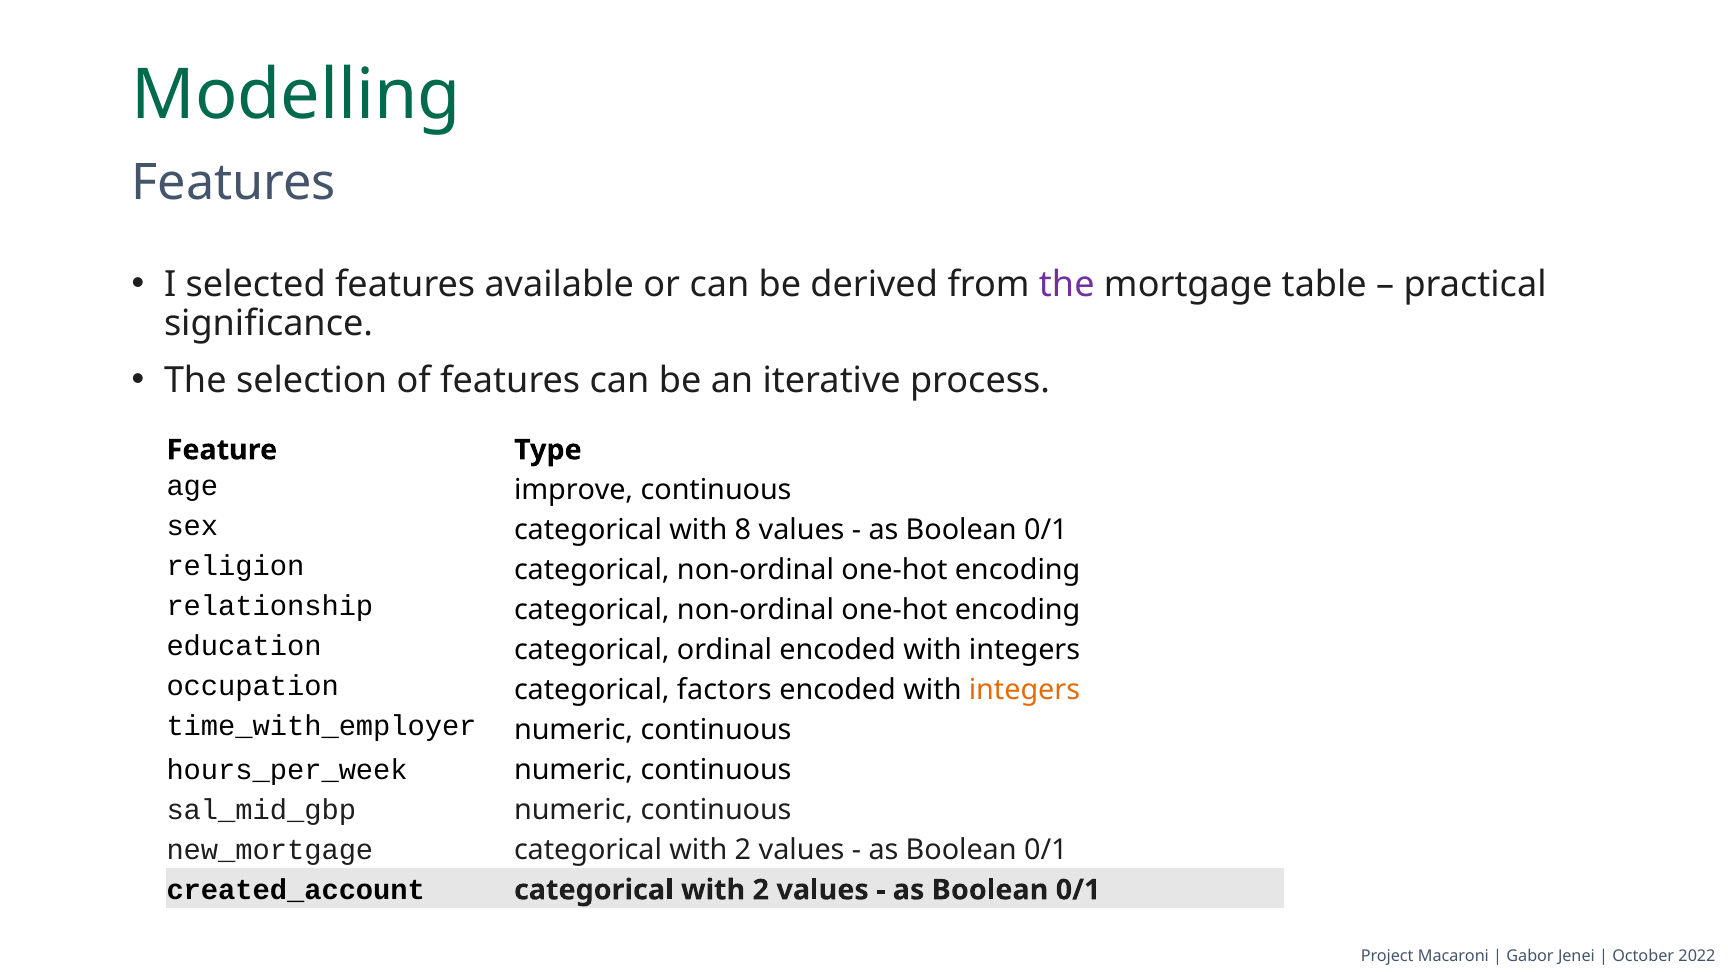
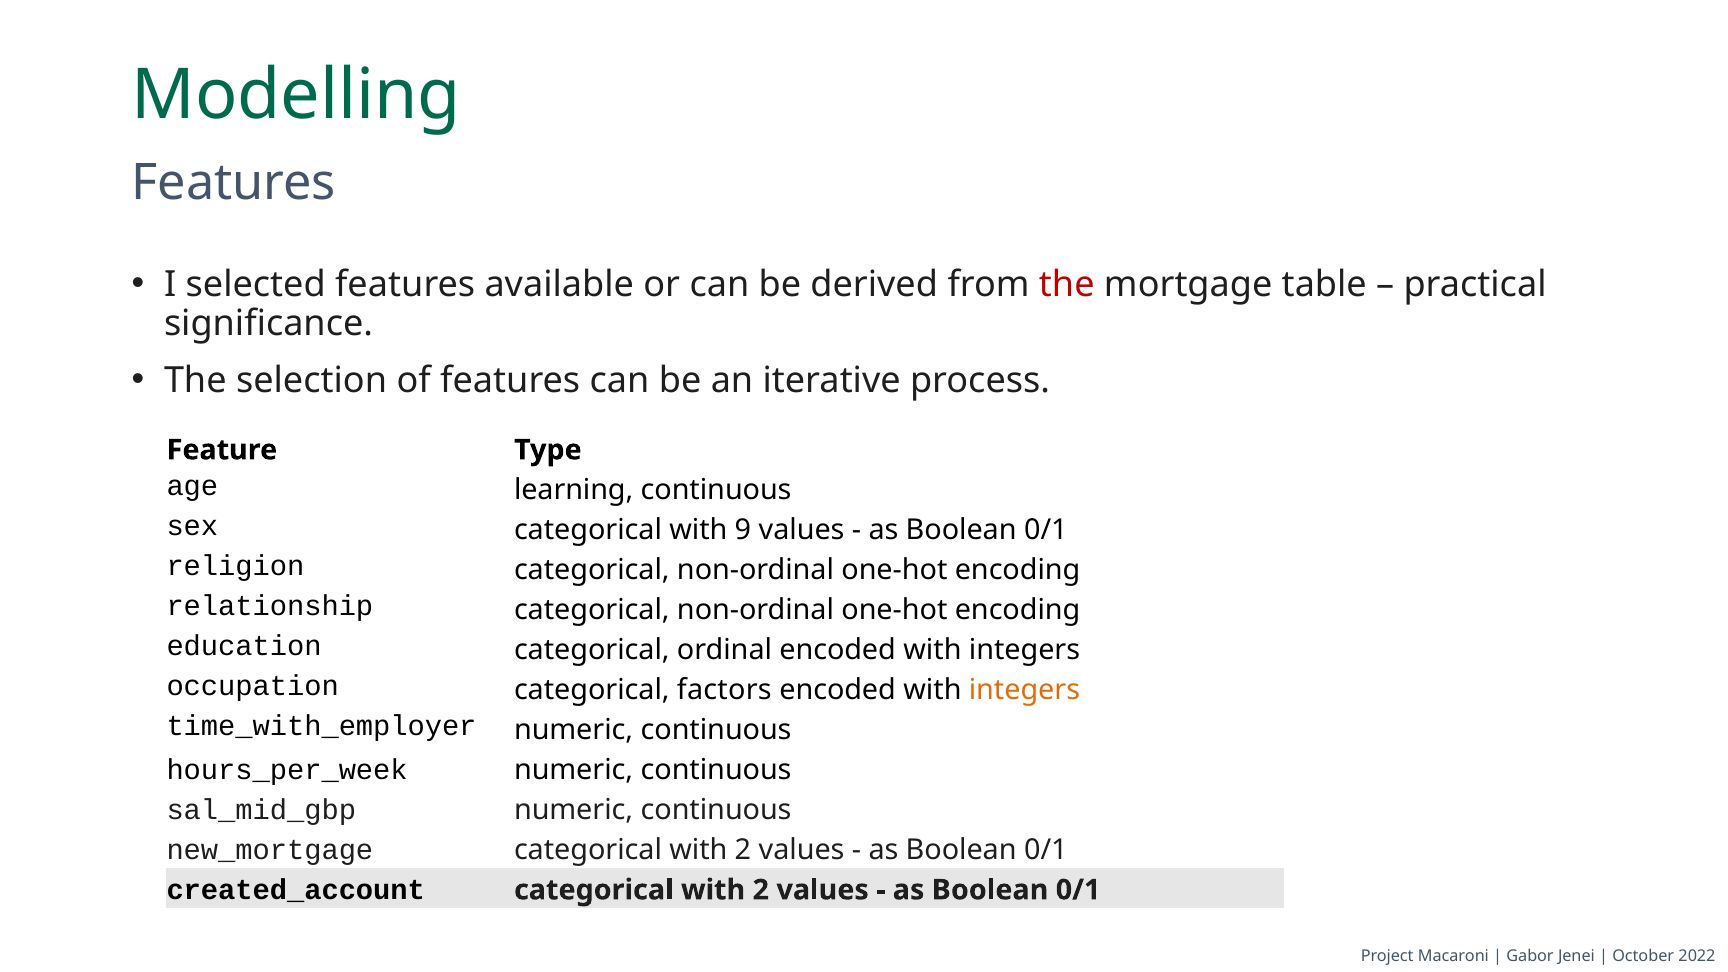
the at (1067, 285) colour: purple -> red
improve: improve -> learning
8: 8 -> 9
